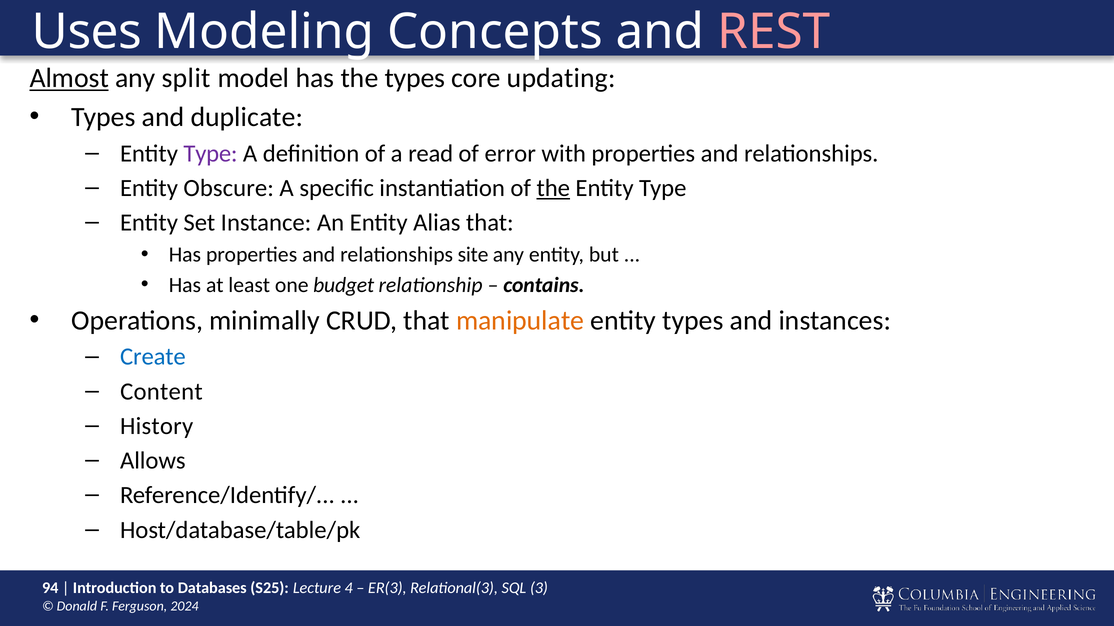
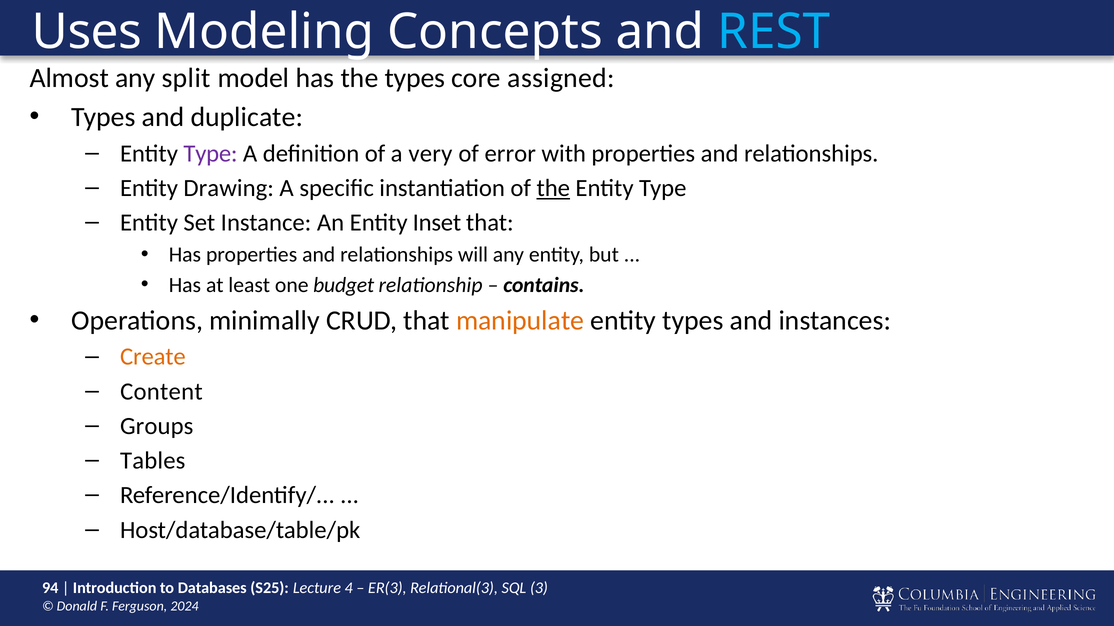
REST colour: pink -> light blue
Almost underline: present -> none
updating: updating -> assigned
read: read -> very
Obscure: Obscure -> Drawing
Alias: Alias -> Inset
site: site -> will
Create colour: blue -> orange
History: History -> Groups
Allows: Allows -> Tables
